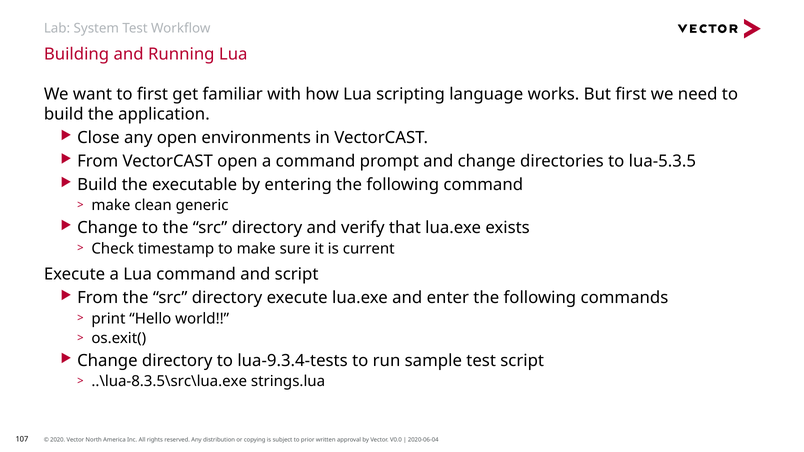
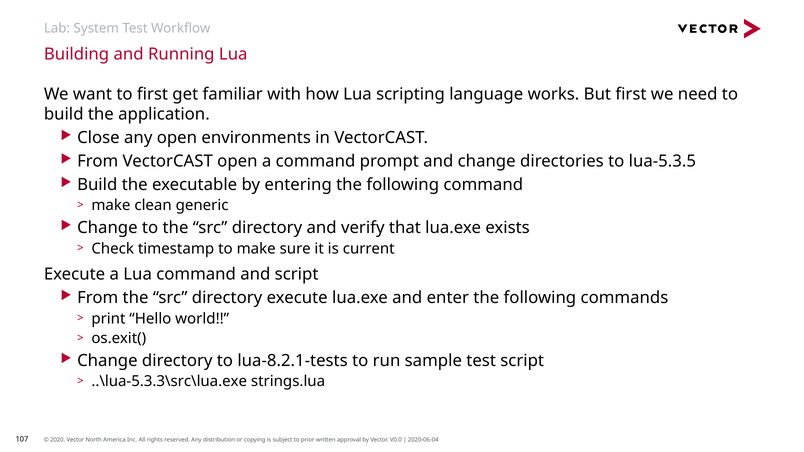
lua-9.3.4-tests: lua-9.3.4-tests -> lua-8.2.1-tests
..\lua-8.3.5\src\lua.exe: ..\lua-8.3.5\src\lua.exe -> ..\lua-5.3.3\src\lua.exe
